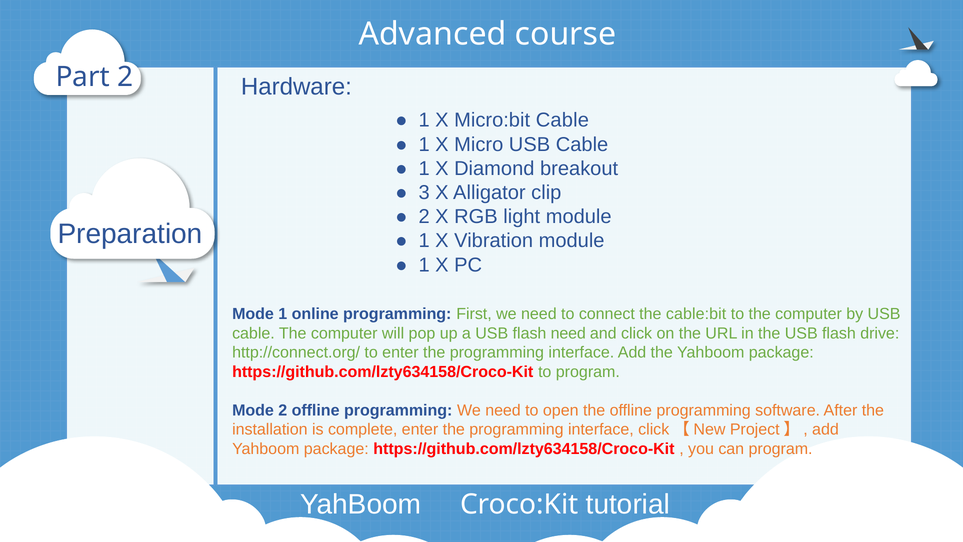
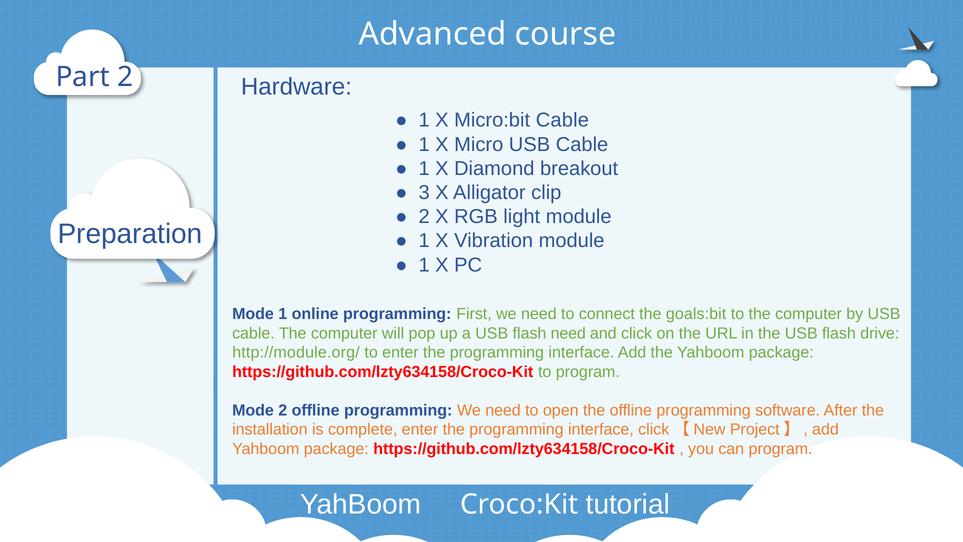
cable:bit: cable:bit -> goals:bit
http://connect.org/: http://connect.org/ -> http://module.org/
